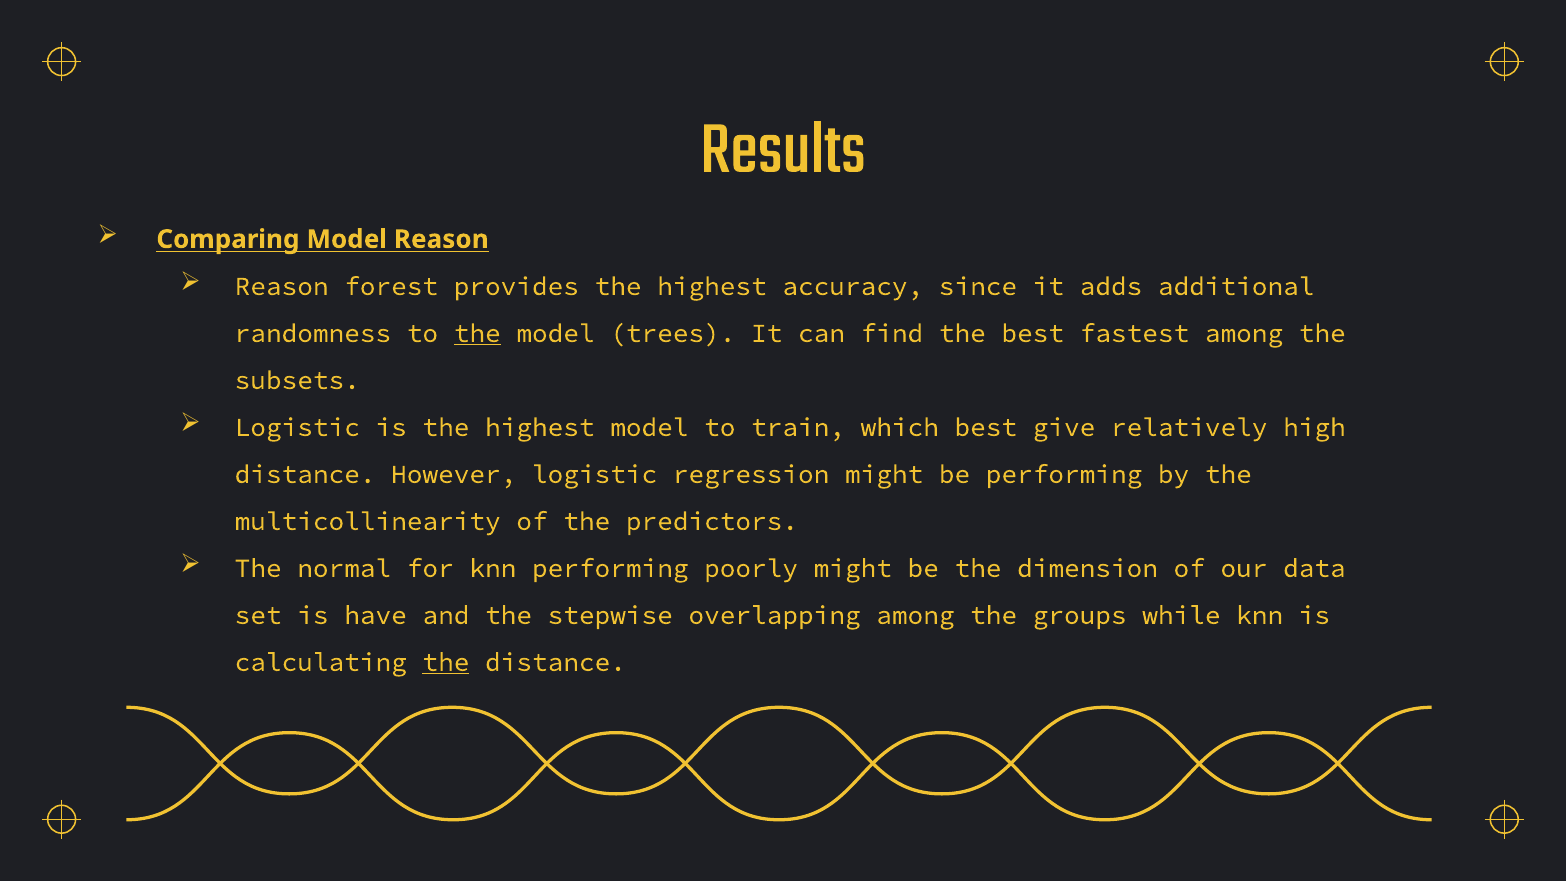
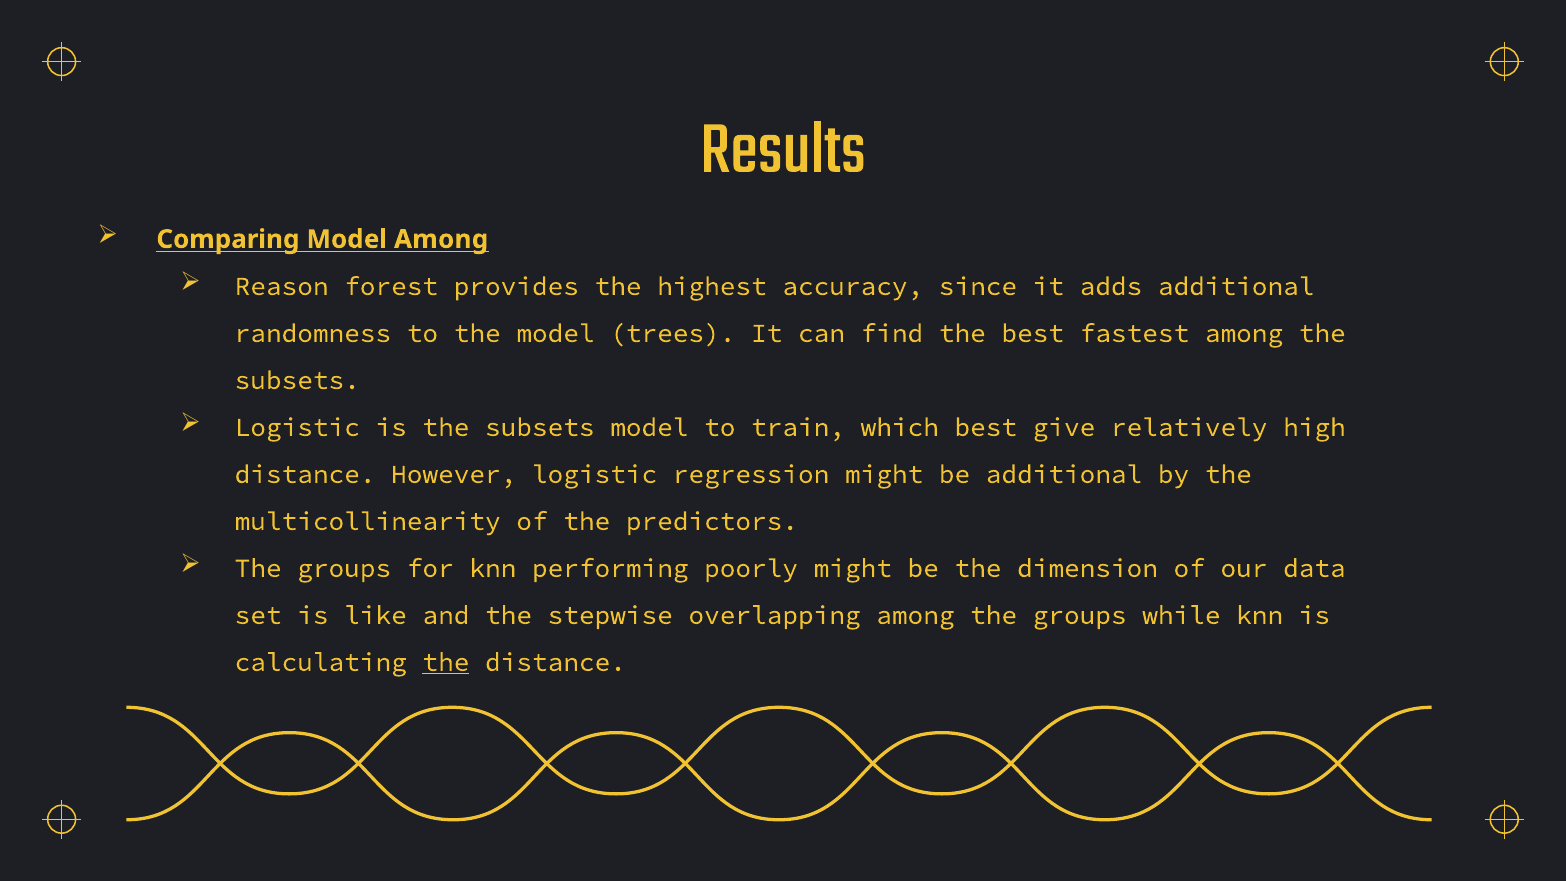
Model Reason: Reason -> Among
the at (477, 333) underline: present -> none
is the highest: highest -> subsets
be performing: performing -> additional
normal at (344, 568): normal -> groups
have: have -> like
